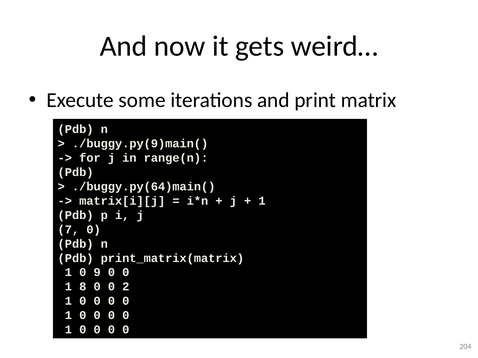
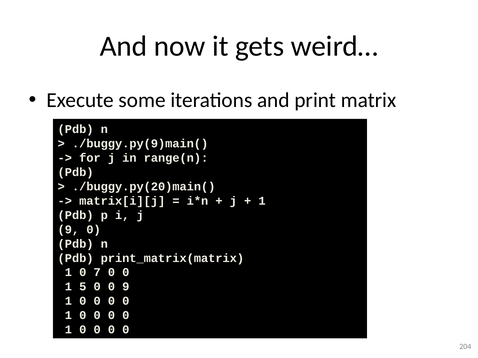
./buggy.py(64)main(: ./buggy.py(64)main( -> ./buggy.py(20)main(
7 at (68, 230): 7 -> 9
9: 9 -> 7
8: 8 -> 5
0 2: 2 -> 9
